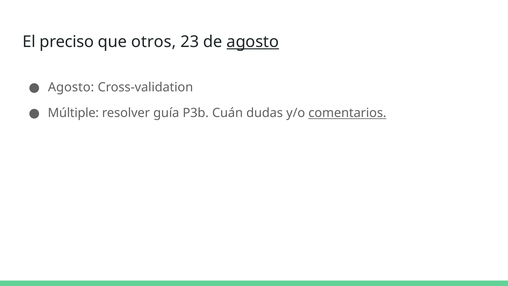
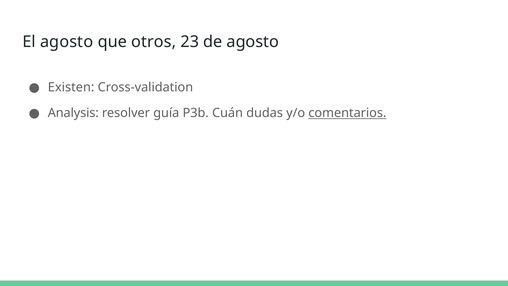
El preciso: preciso -> agosto
agosto at (253, 42) underline: present -> none
Agosto at (71, 87): Agosto -> Existen
Múltiple: Múltiple -> Analysis
